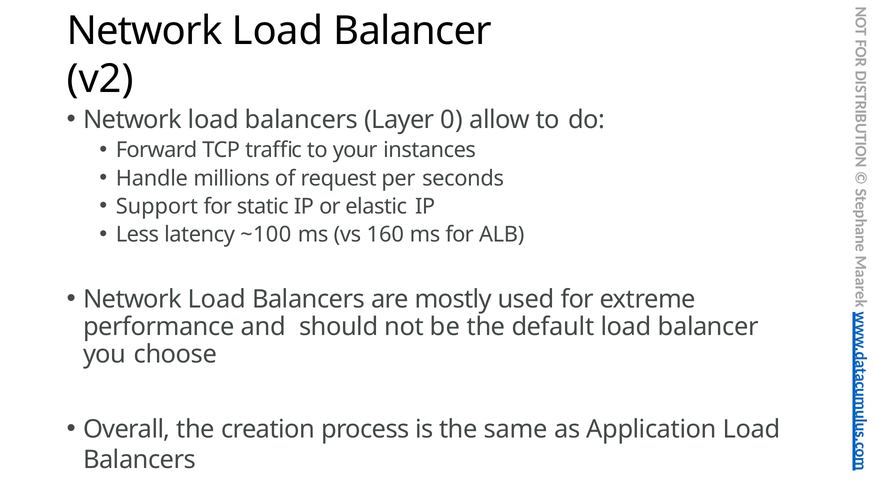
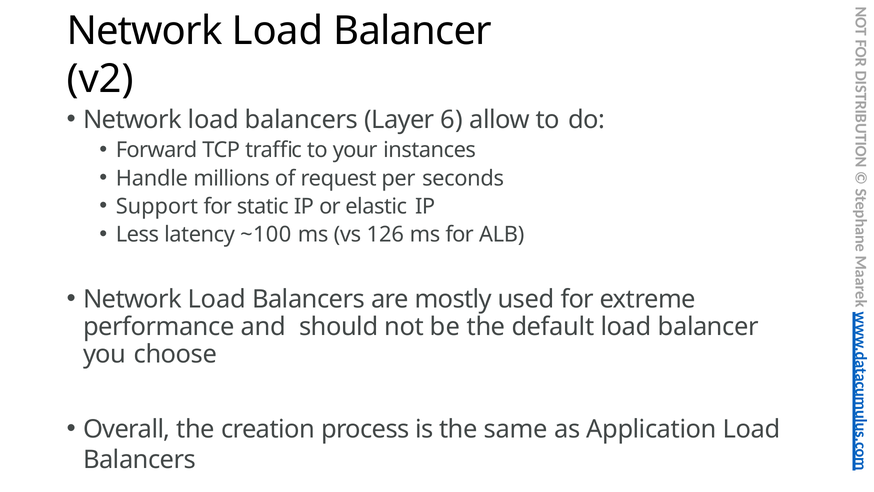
0: 0 -> 6
160: 160 -> 126
